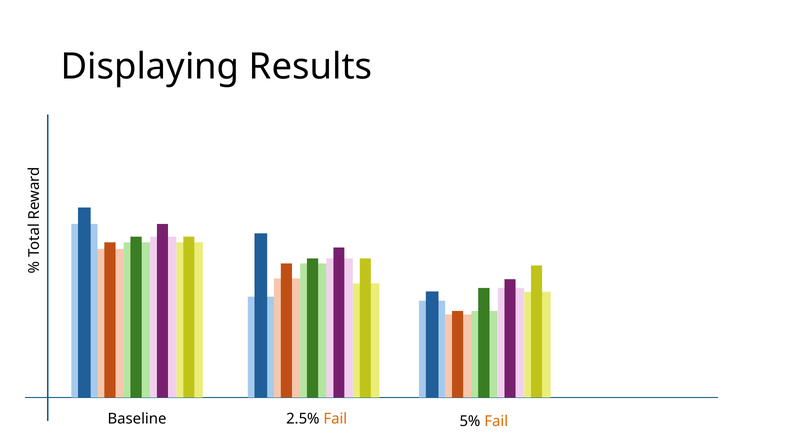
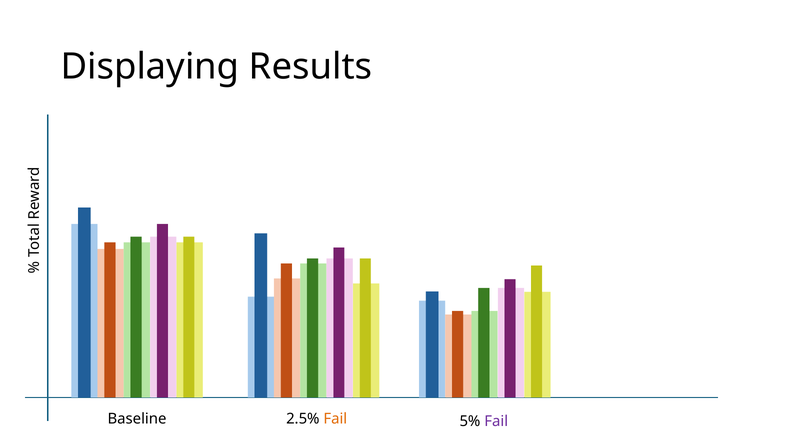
Fail at (496, 421) colour: orange -> purple
